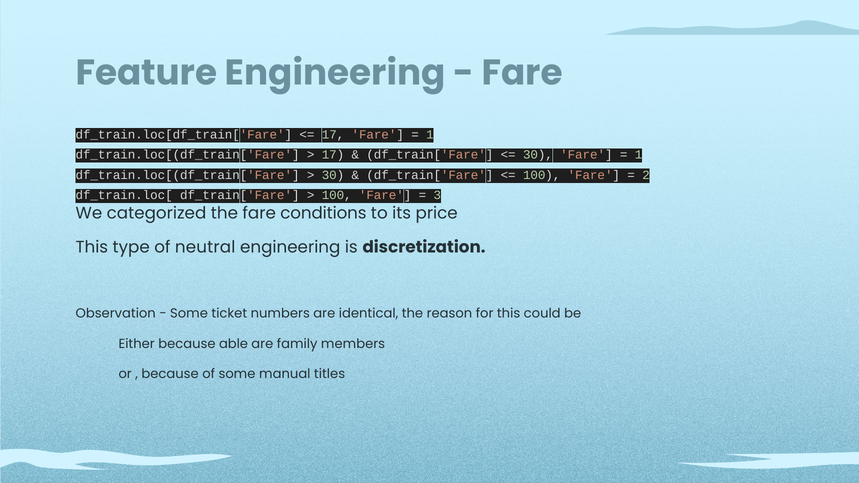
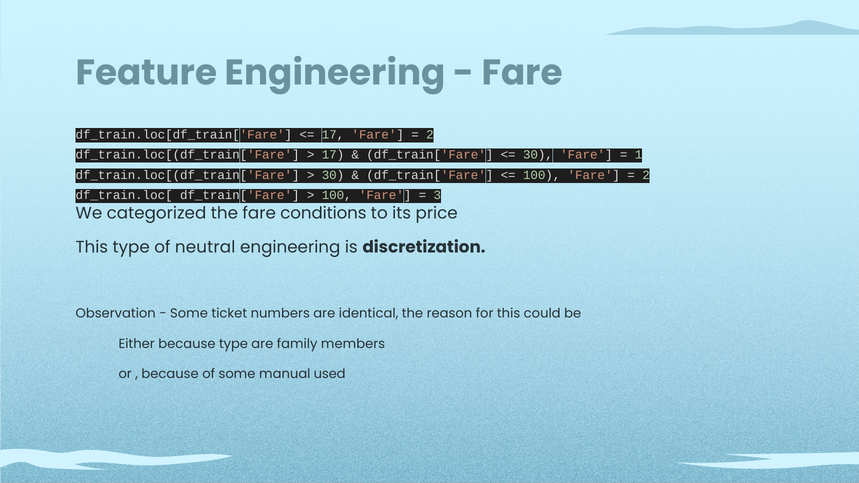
1 at (430, 134): 1 -> 2
because able: able -> type
titles: titles -> used
